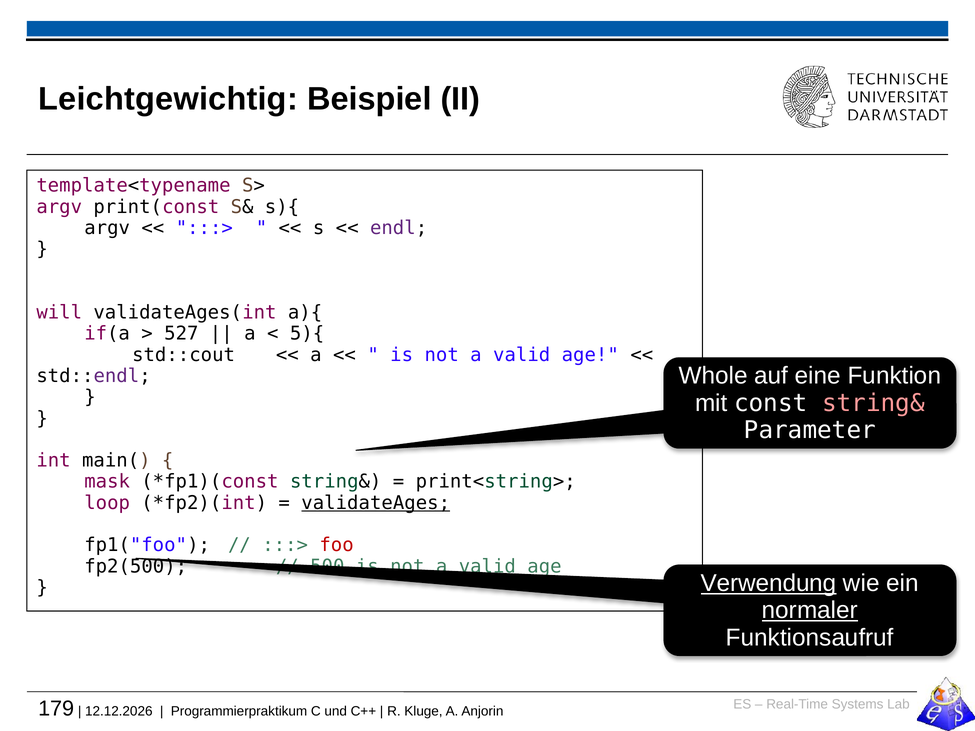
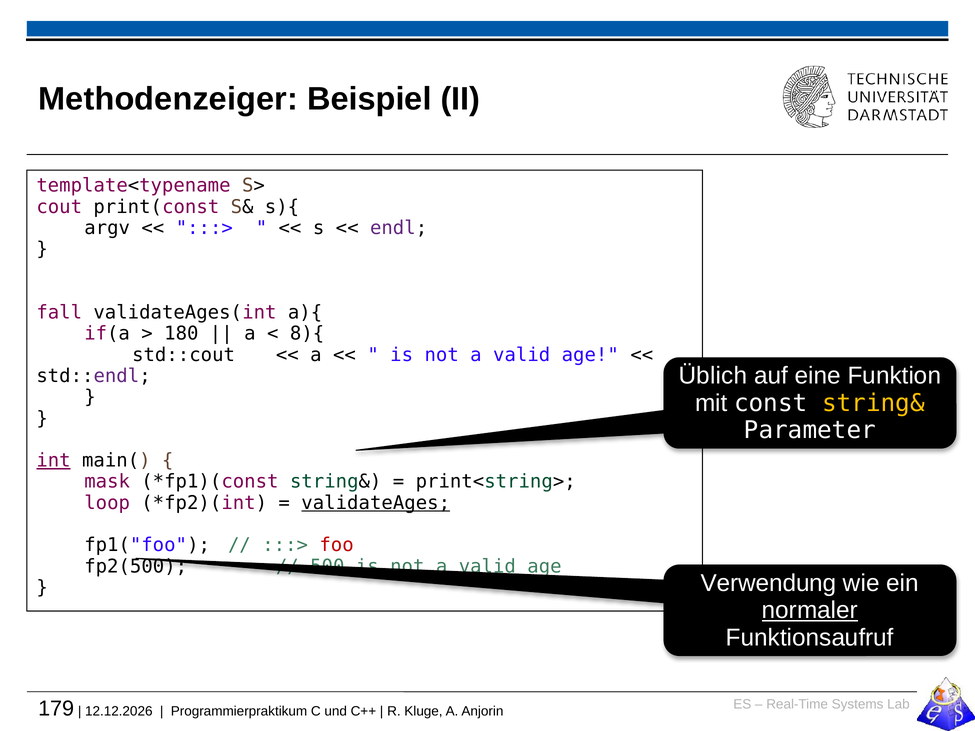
Leichtgewichtig: Leichtgewichtig -> Methodenzeiger
argv at (59, 207): argv -> cout
will: will -> fall
527: 527 -> 180
5){: 5){ -> 8){
Whole: Whole -> Üblich
string& at (873, 403) colour: pink -> yellow
int underline: none -> present
Verwendung underline: present -> none
